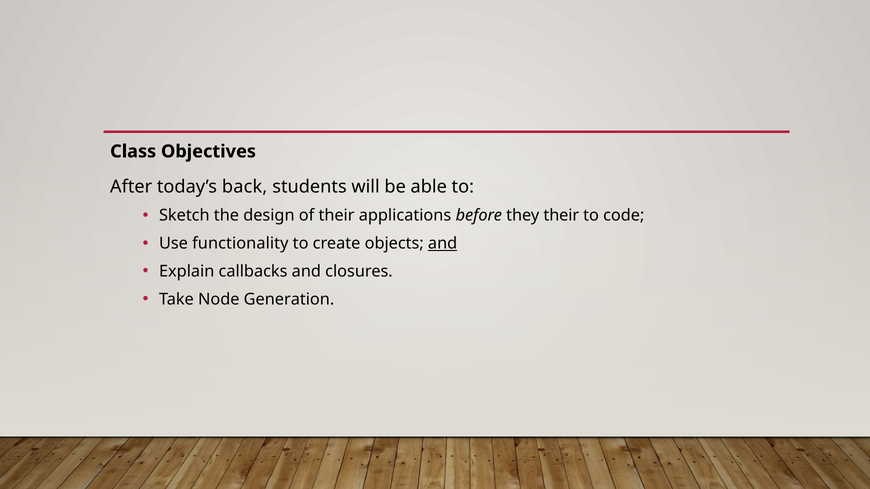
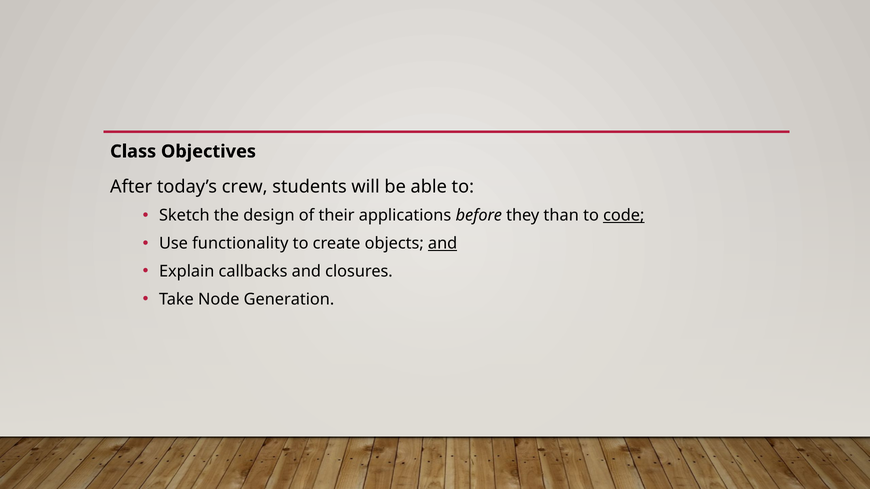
back: back -> crew
they their: their -> than
code underline: none -> present
